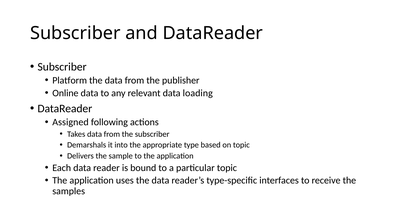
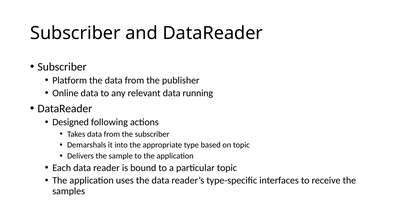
loading: loading -> running
Assigned: Assigned -> Designed
